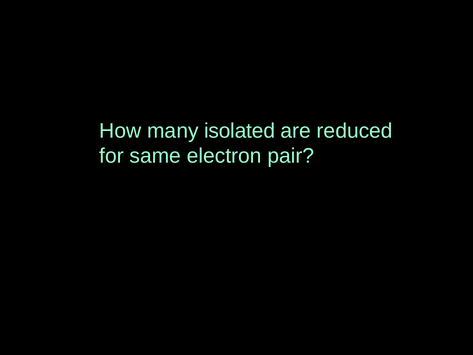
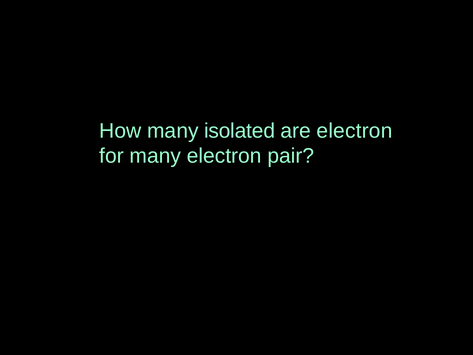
are reduced: reduced -> electron
for same: same -> many
